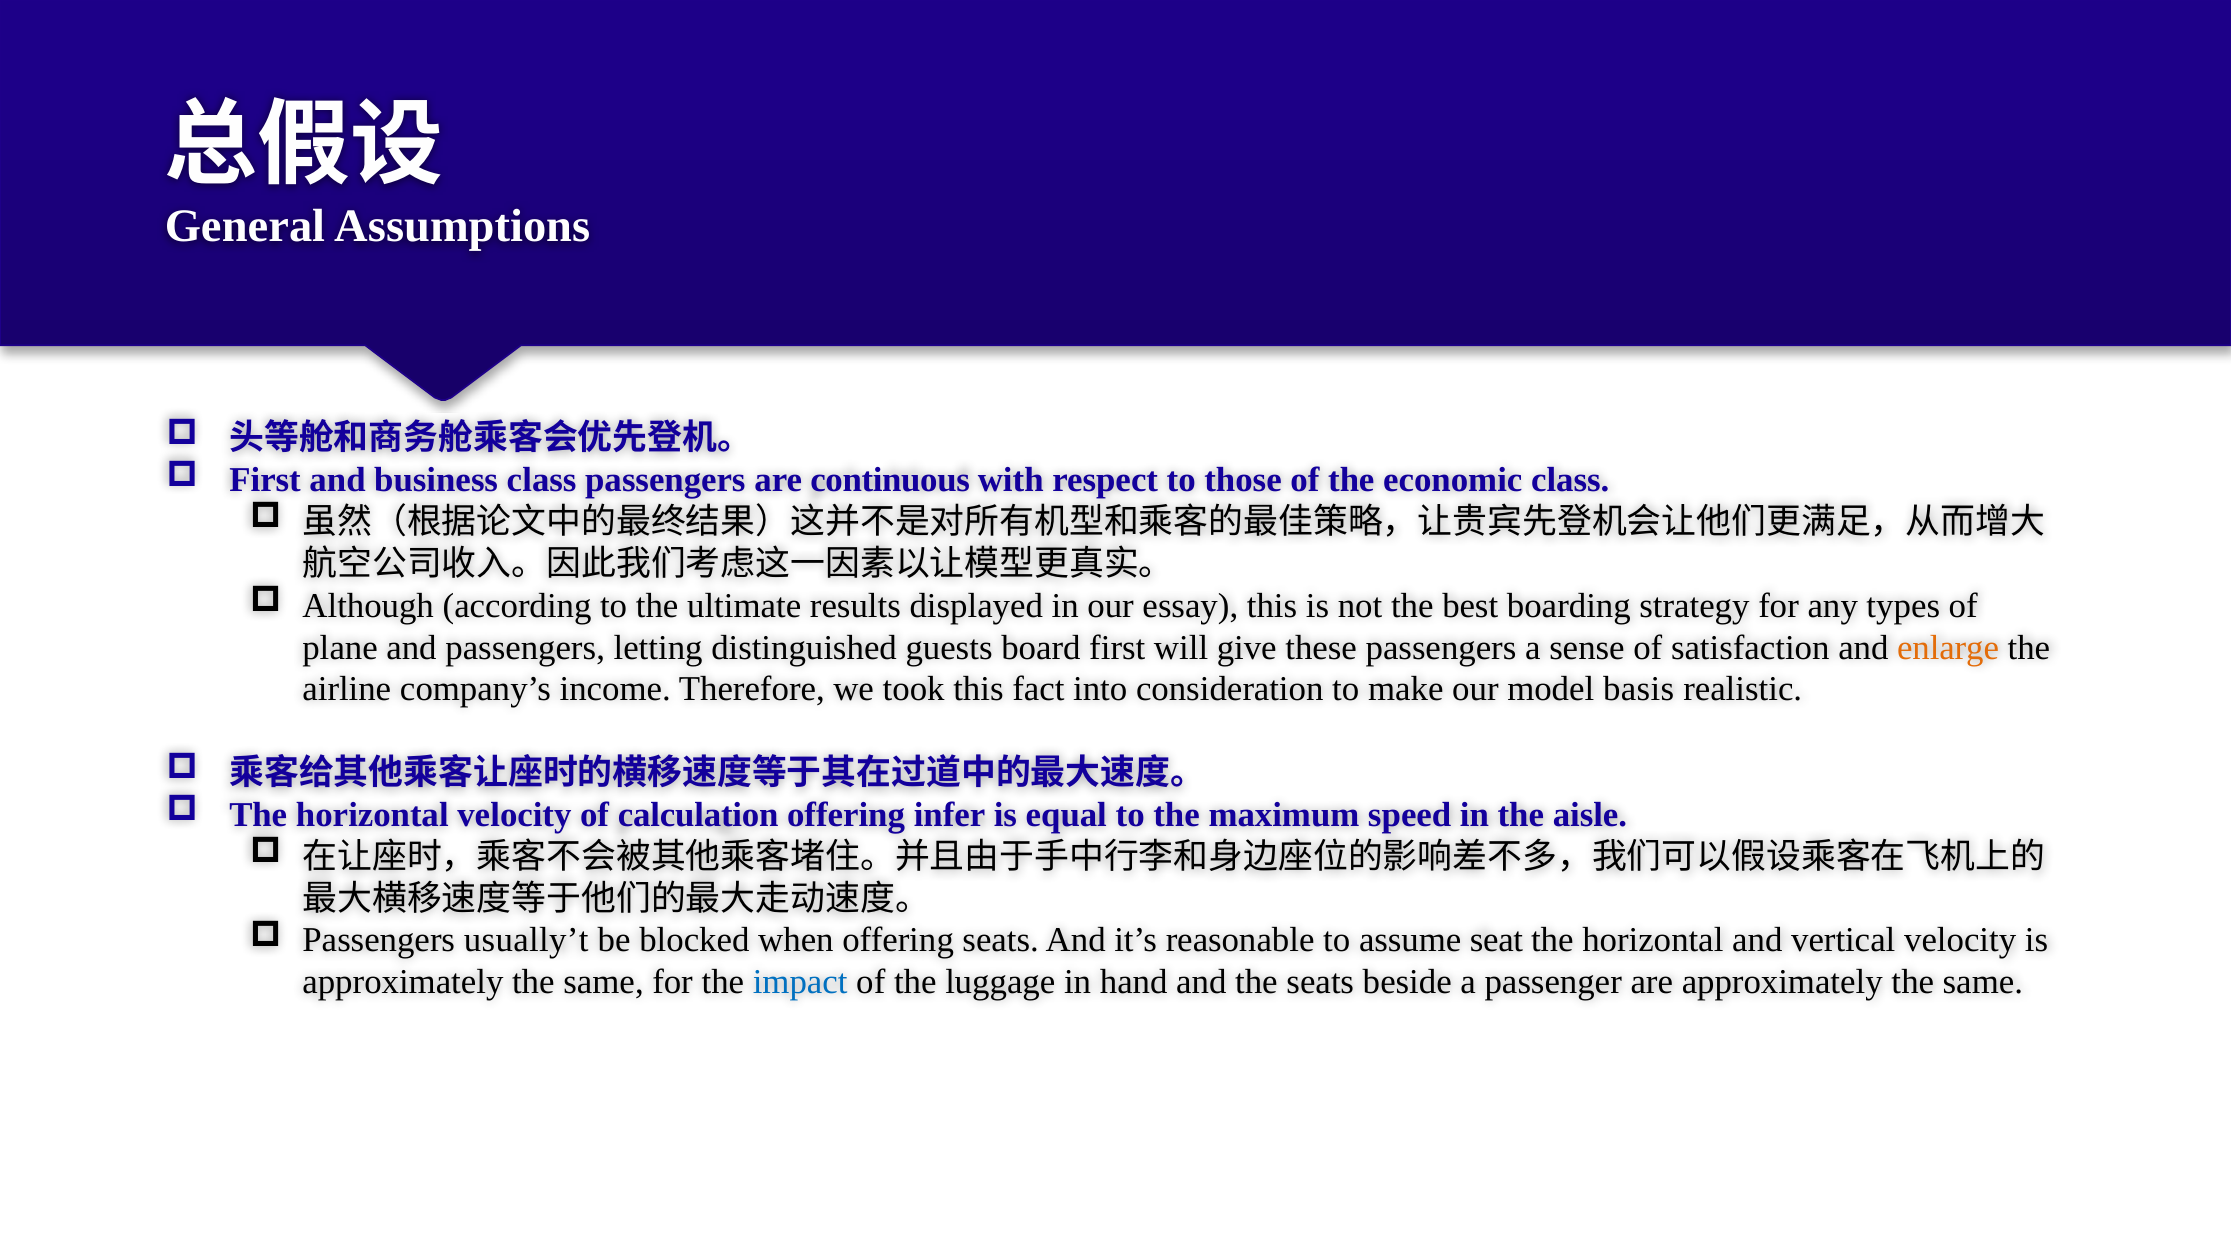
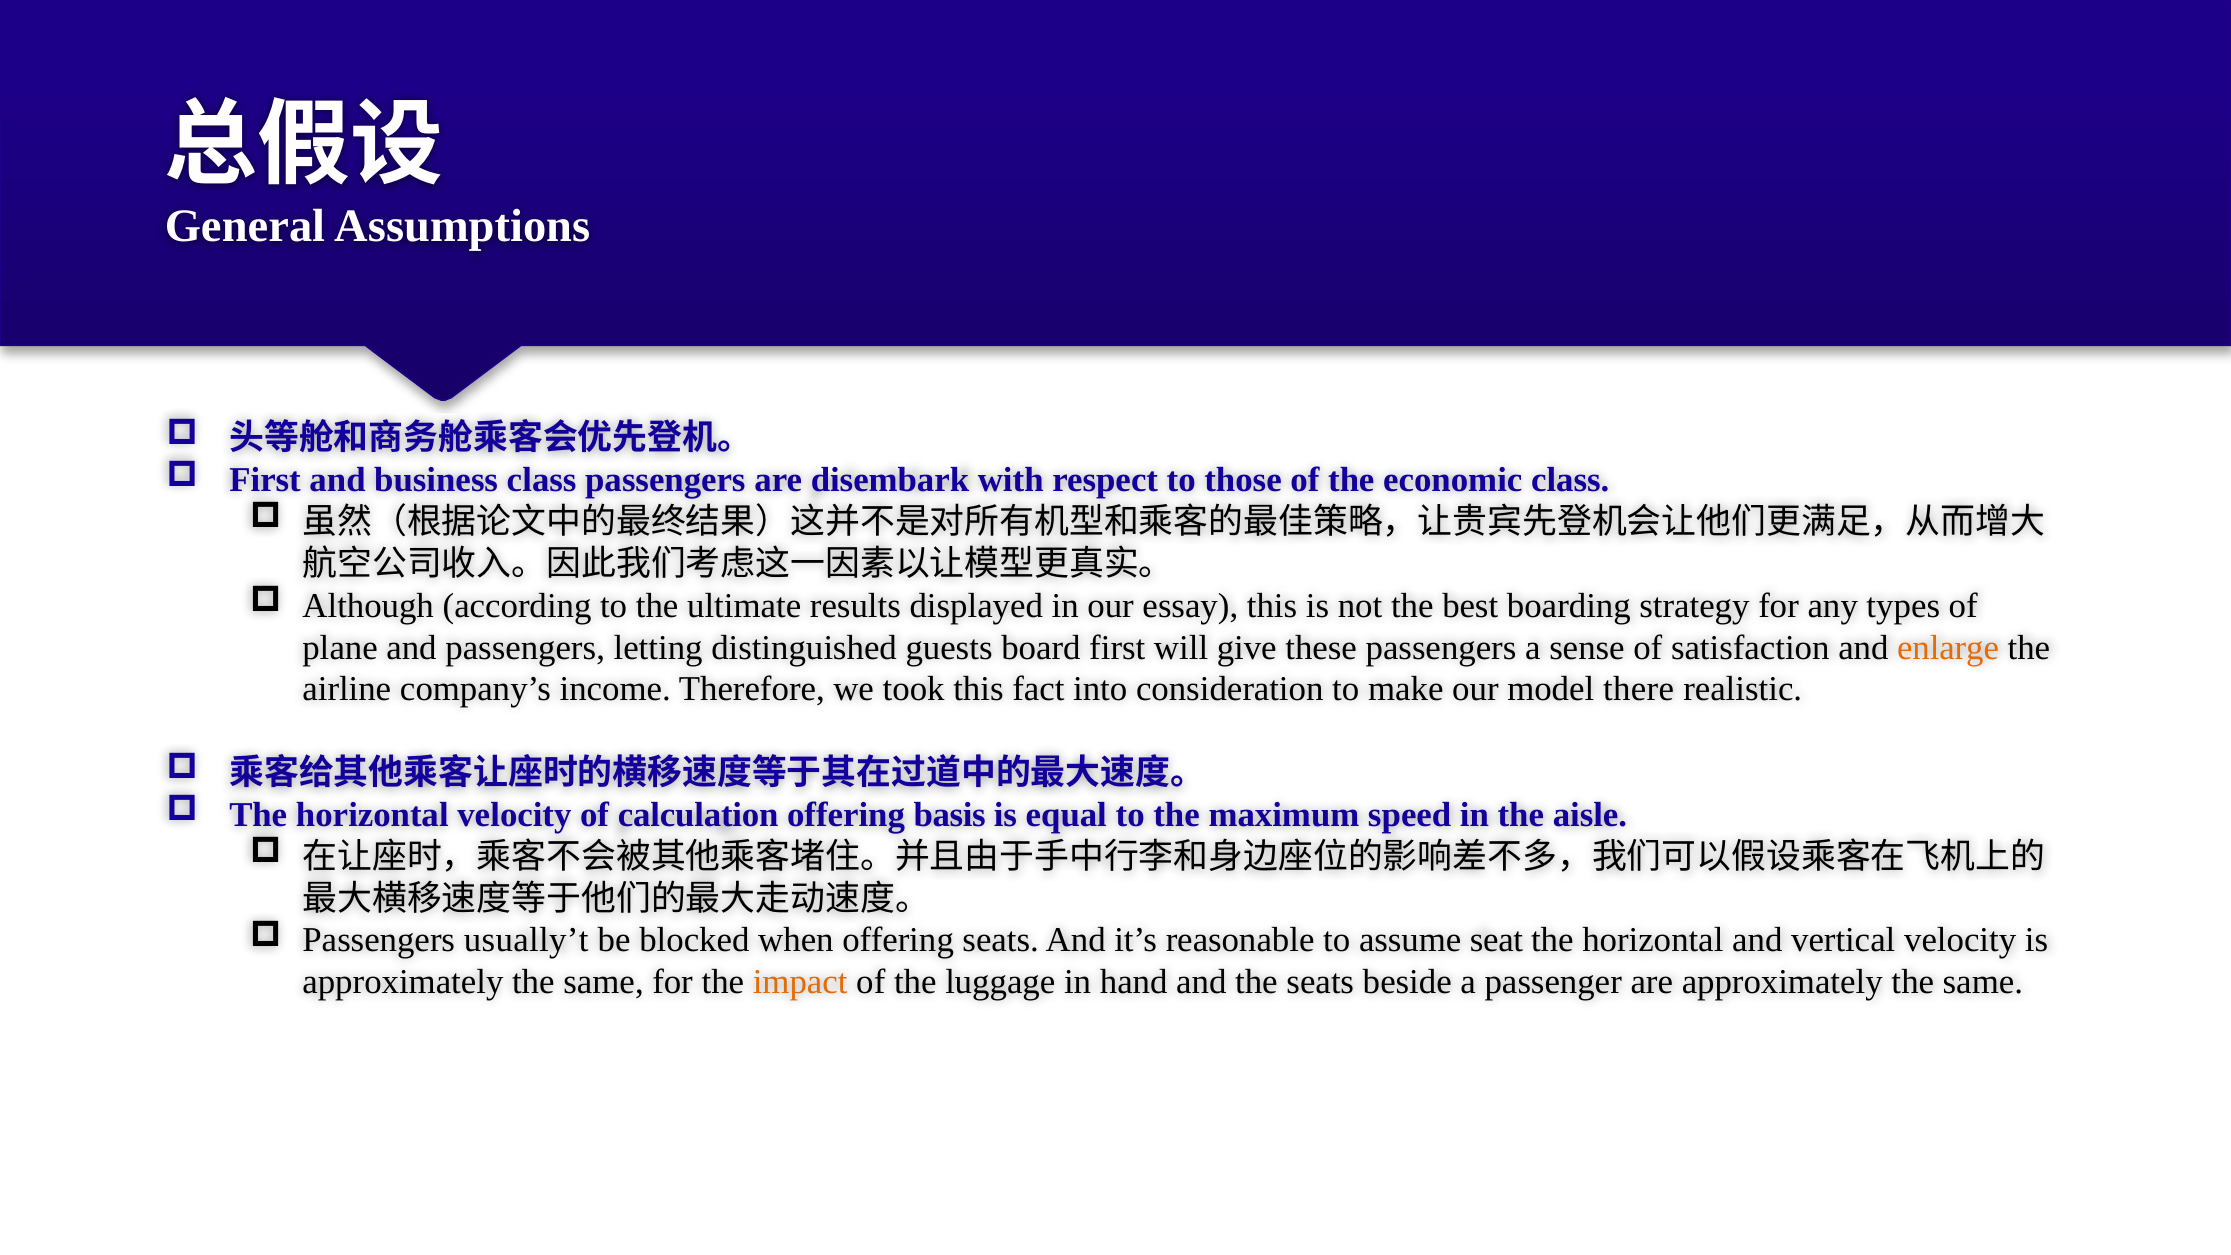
continuous: continuous -> disembark
basis: basis -> there
infer: infer -> basis
impact colour: blue -> orange
